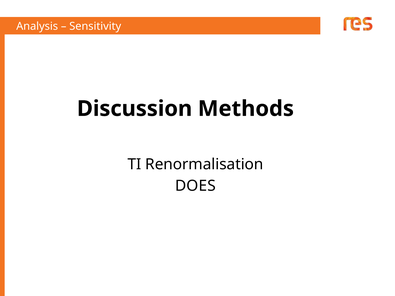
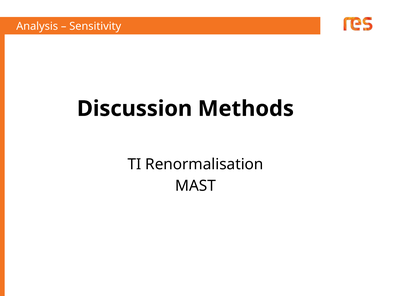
DOES: DOES -> MAST
